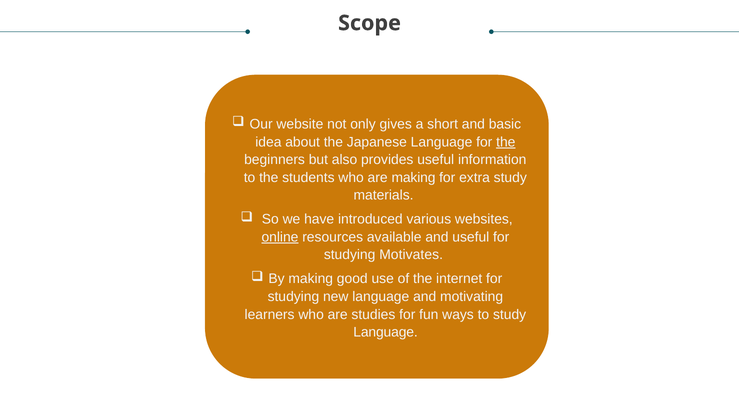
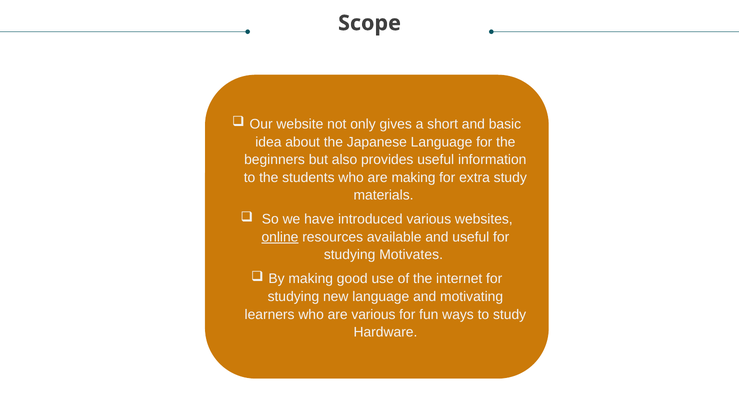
the at (506, 142) underline: present -> none
are studies: studies -> various
Language at (386, 332): Language -> Hardware
